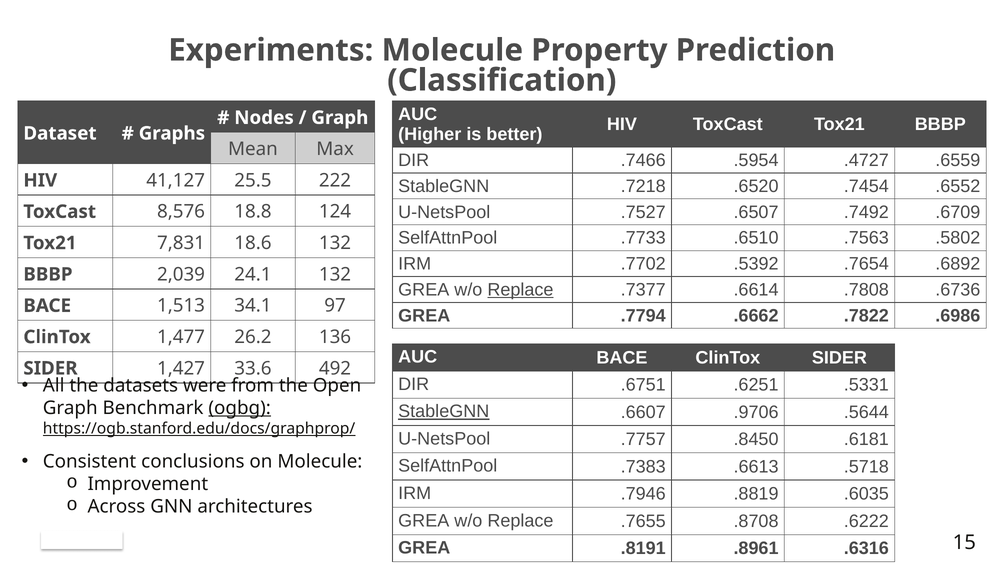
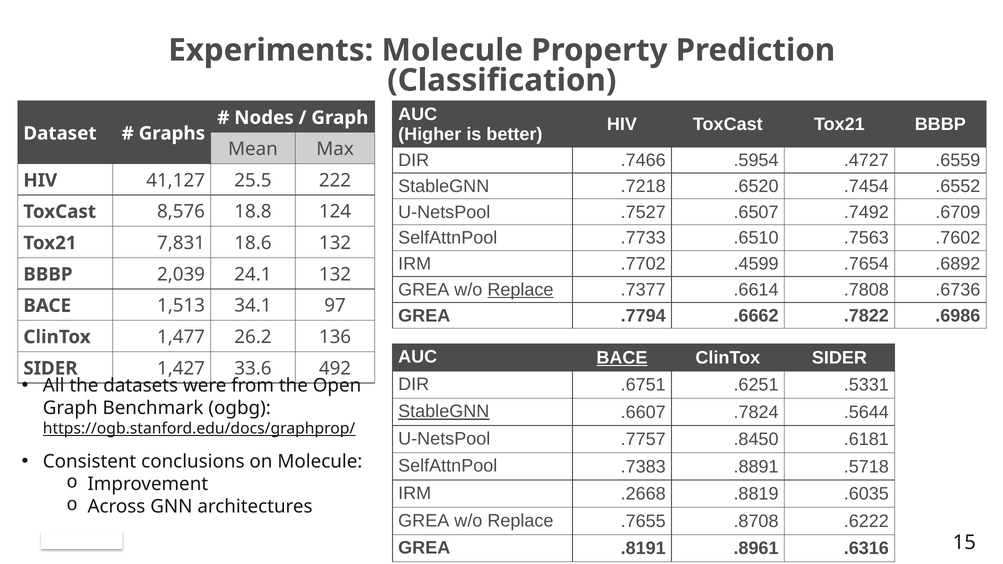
.5802: .5802 -> .7602
.5392: .5392 -> .4599
BACE at (622, 358) underline: none -> present
ogbg underline: present -> none
.9706: .9706 -> .7824
.6613: .6613 -> .8891
.7946: .7946 -> .2668
